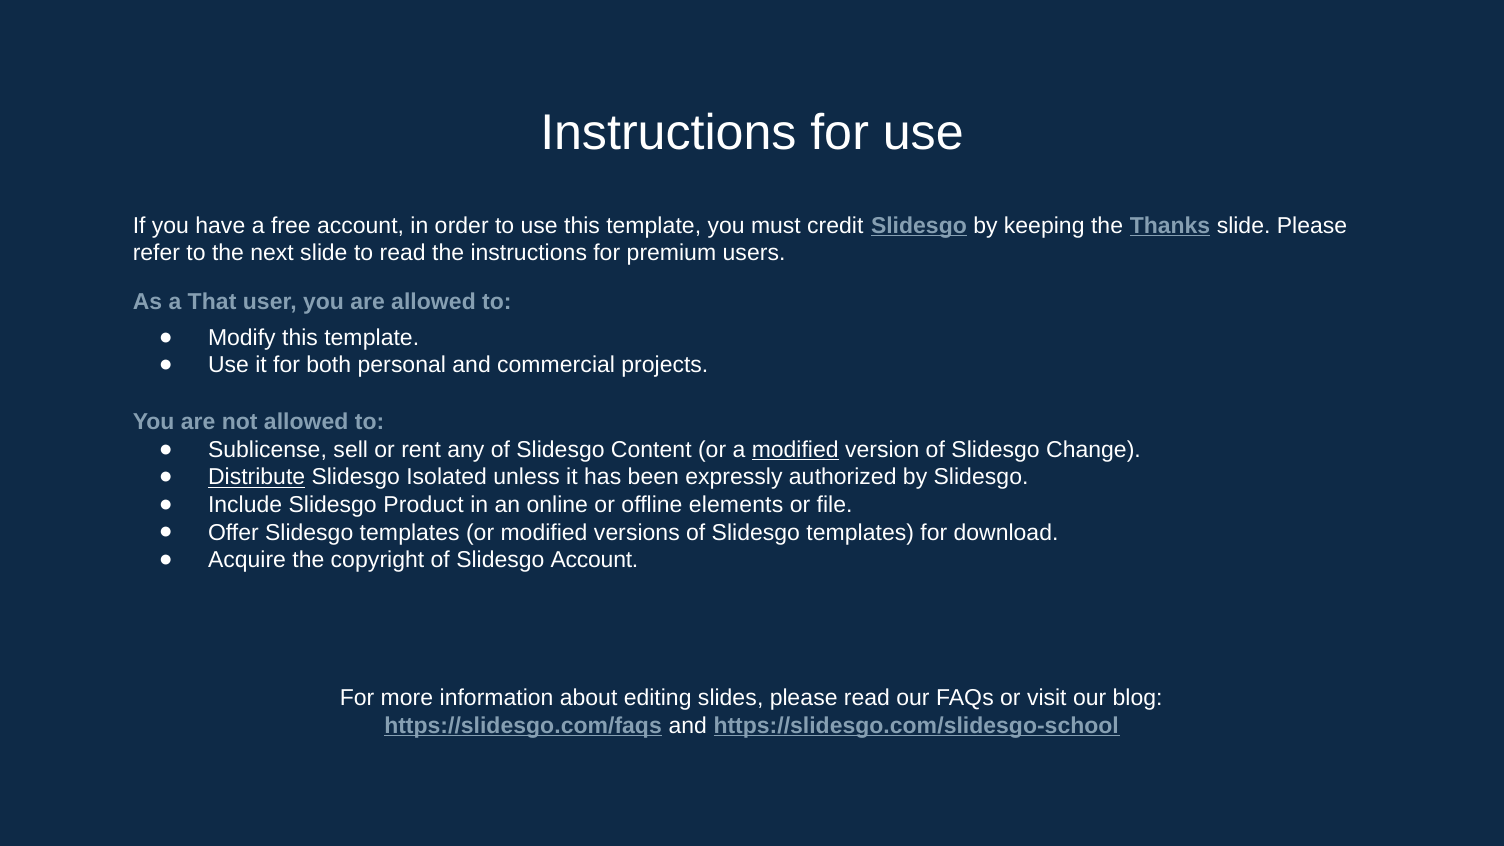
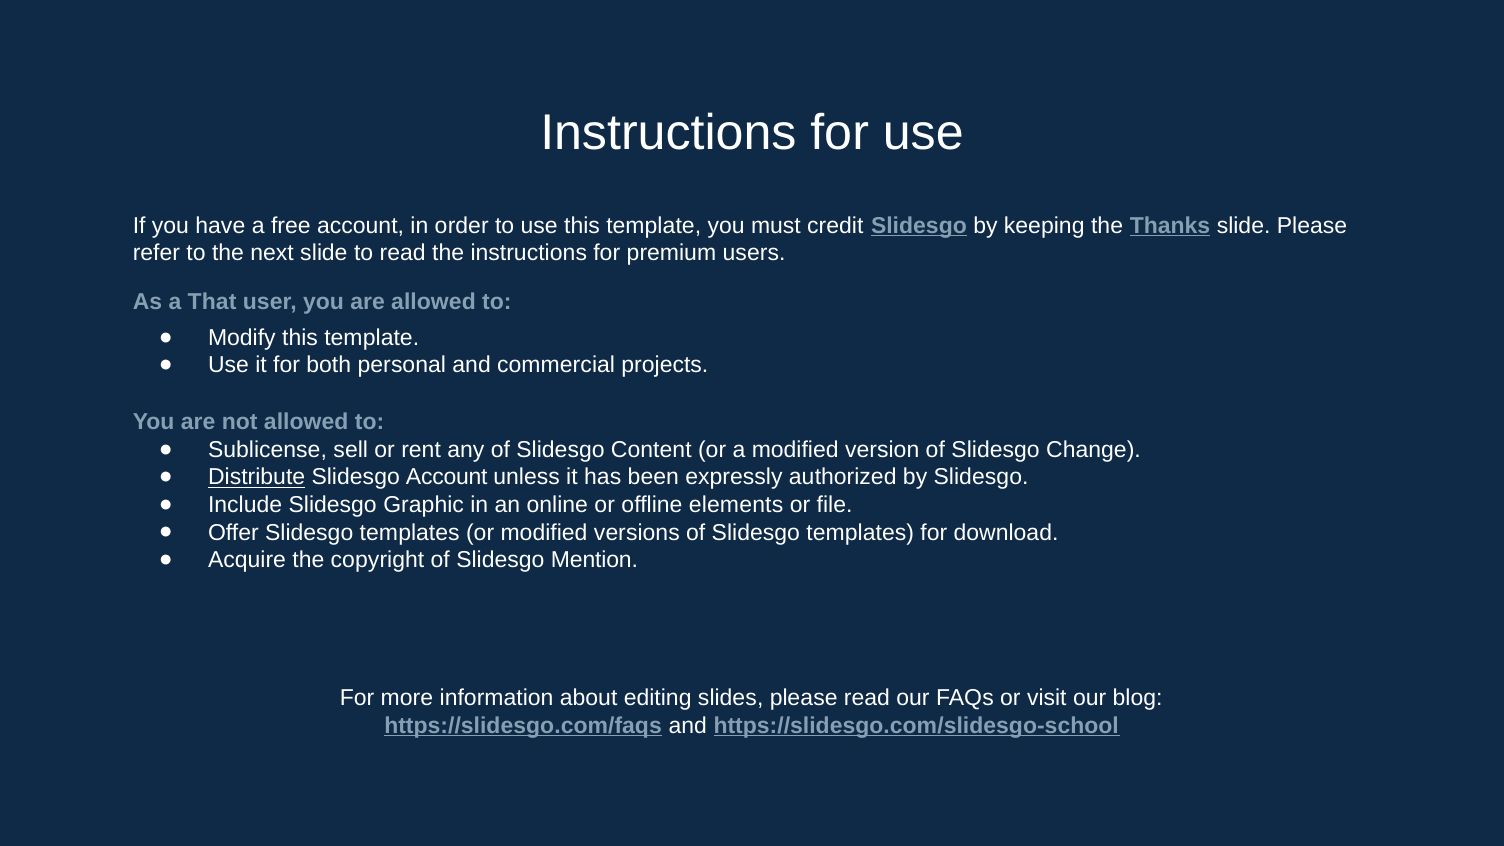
modified at (795, 450) underline: present -> none
Slidesgo Isolated: Isolated -> Account
Product: Product -> Graphic
Slidesgo Account: Account -> Mention
